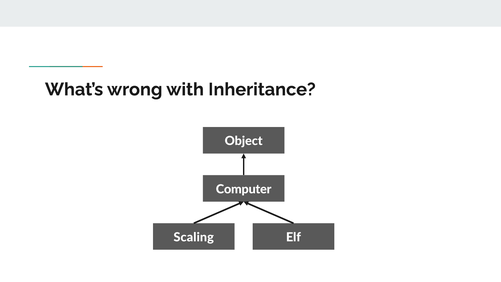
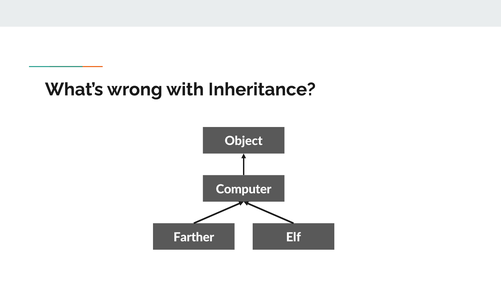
Scaling: Scaling -> Farther
